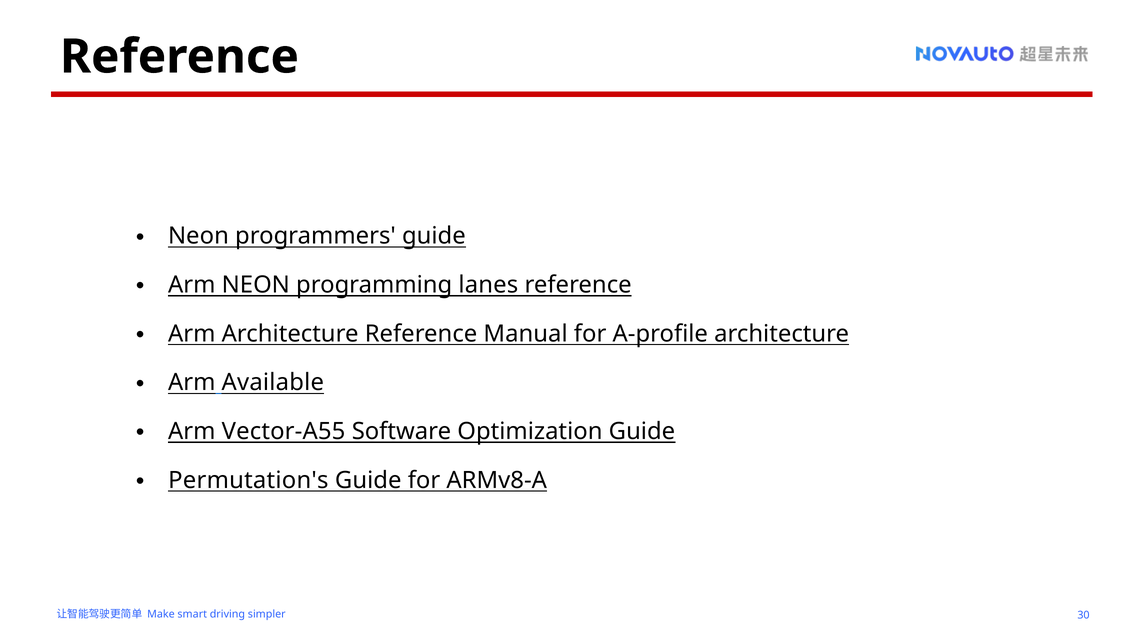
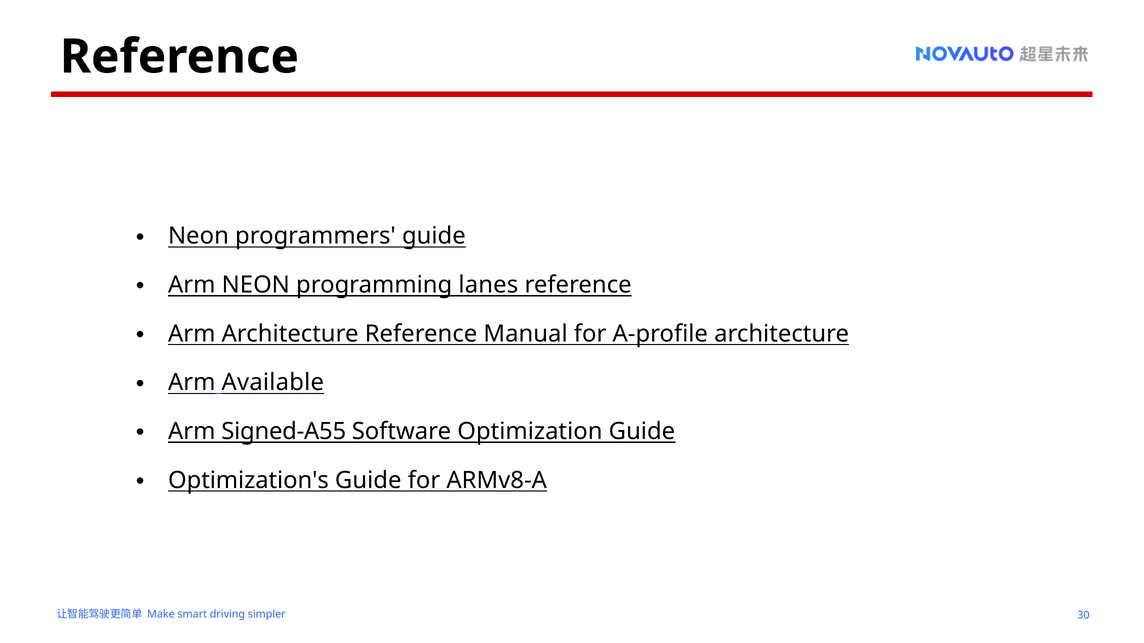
Vector-A55: Vector-A55 -> Signed-A55
Permutation's: Permutation's -> Optimization's
